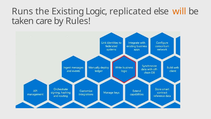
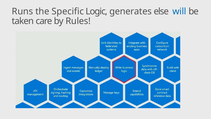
Existing: Existing -> Specific
replicated: replicated -> generates
will colour: orange -> blue
